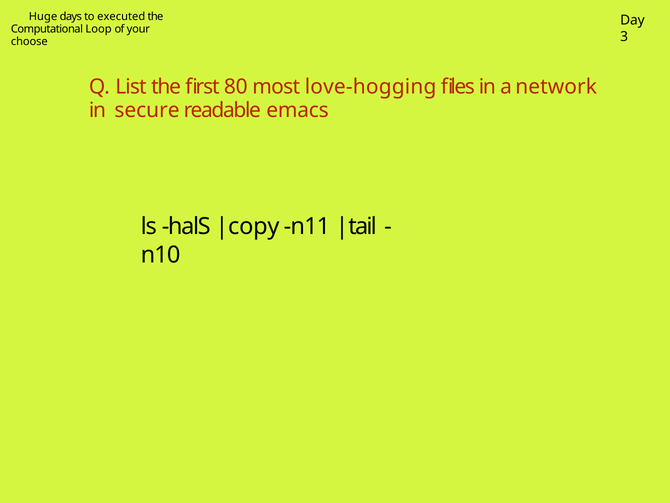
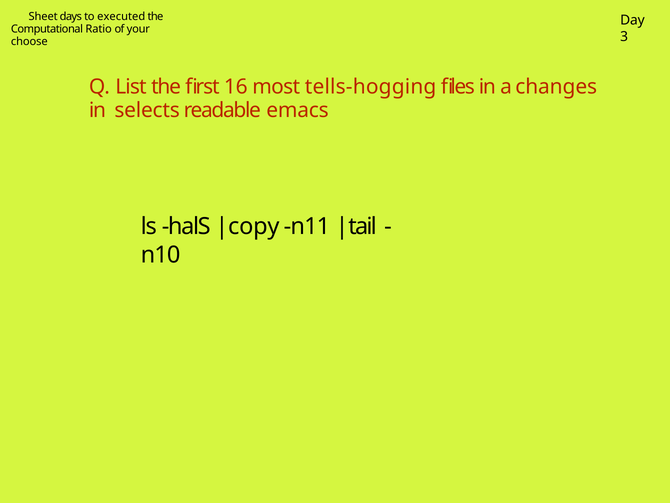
Huge: Huge -> Sheet
Loop: Loop -> Ratio
80: 80 -> 16
love-hogging: love-hogging -> tells-hogging
network: network -> changes
secure: secure -> selects
